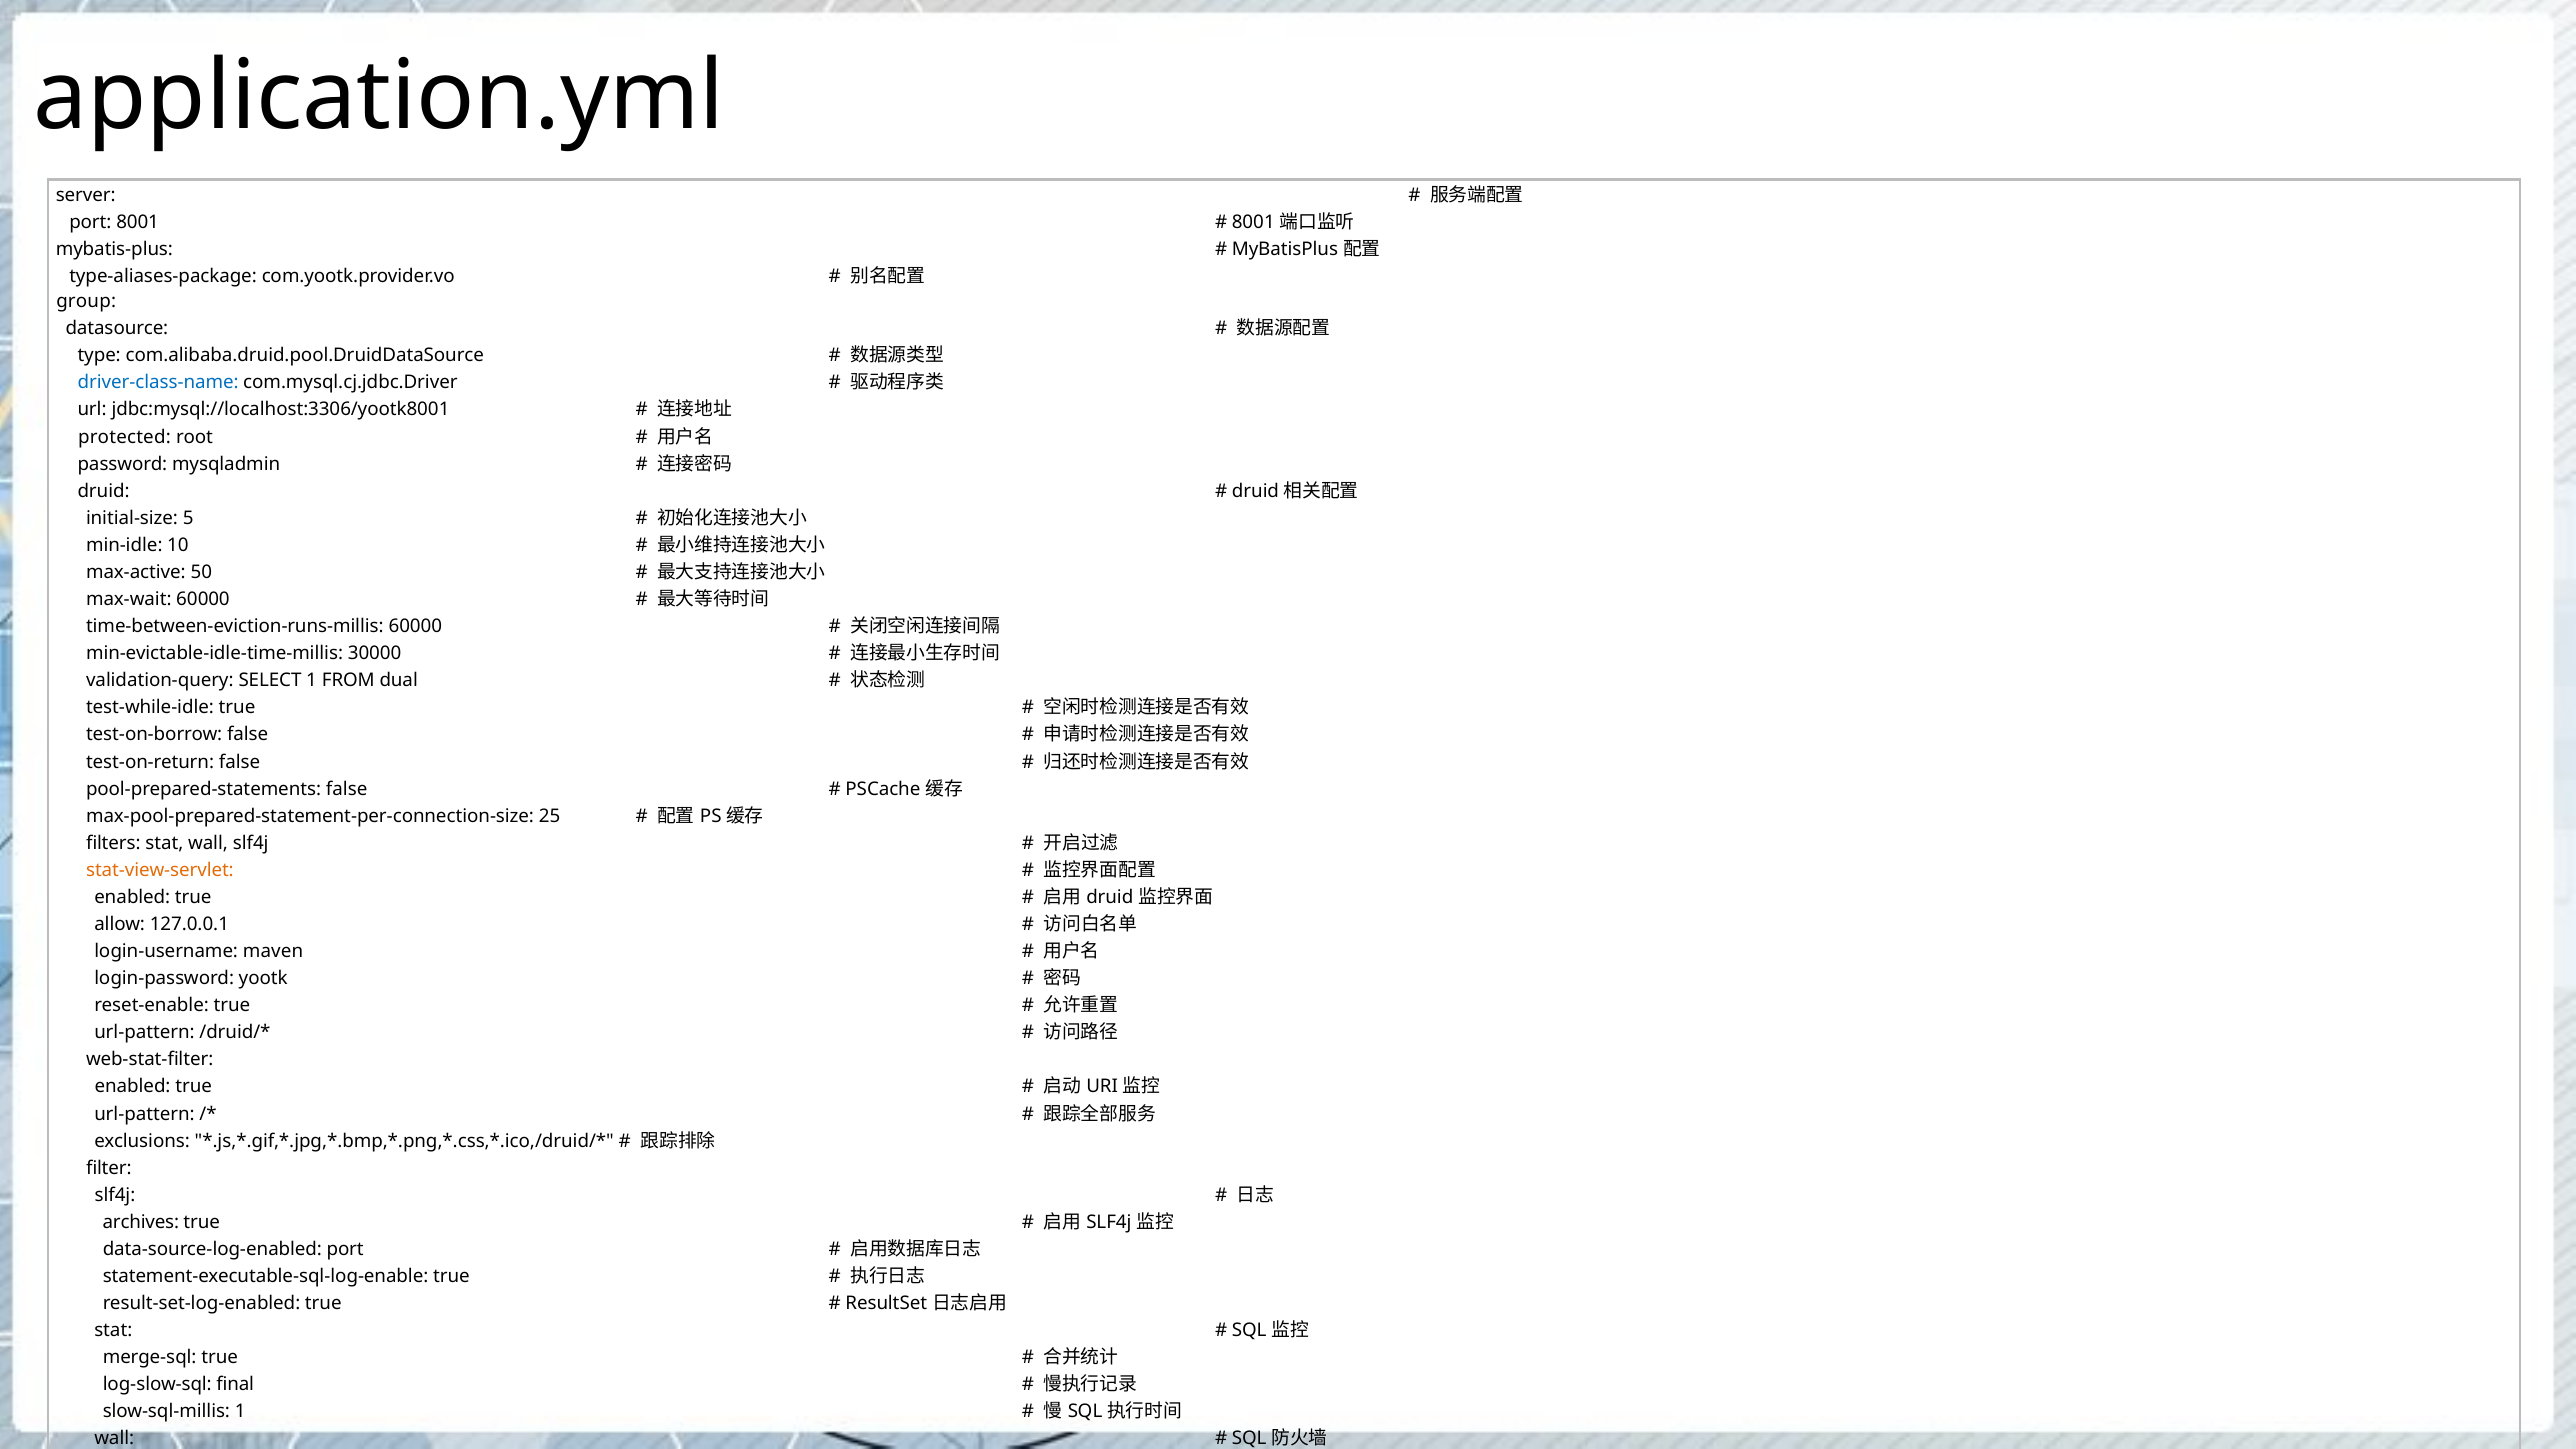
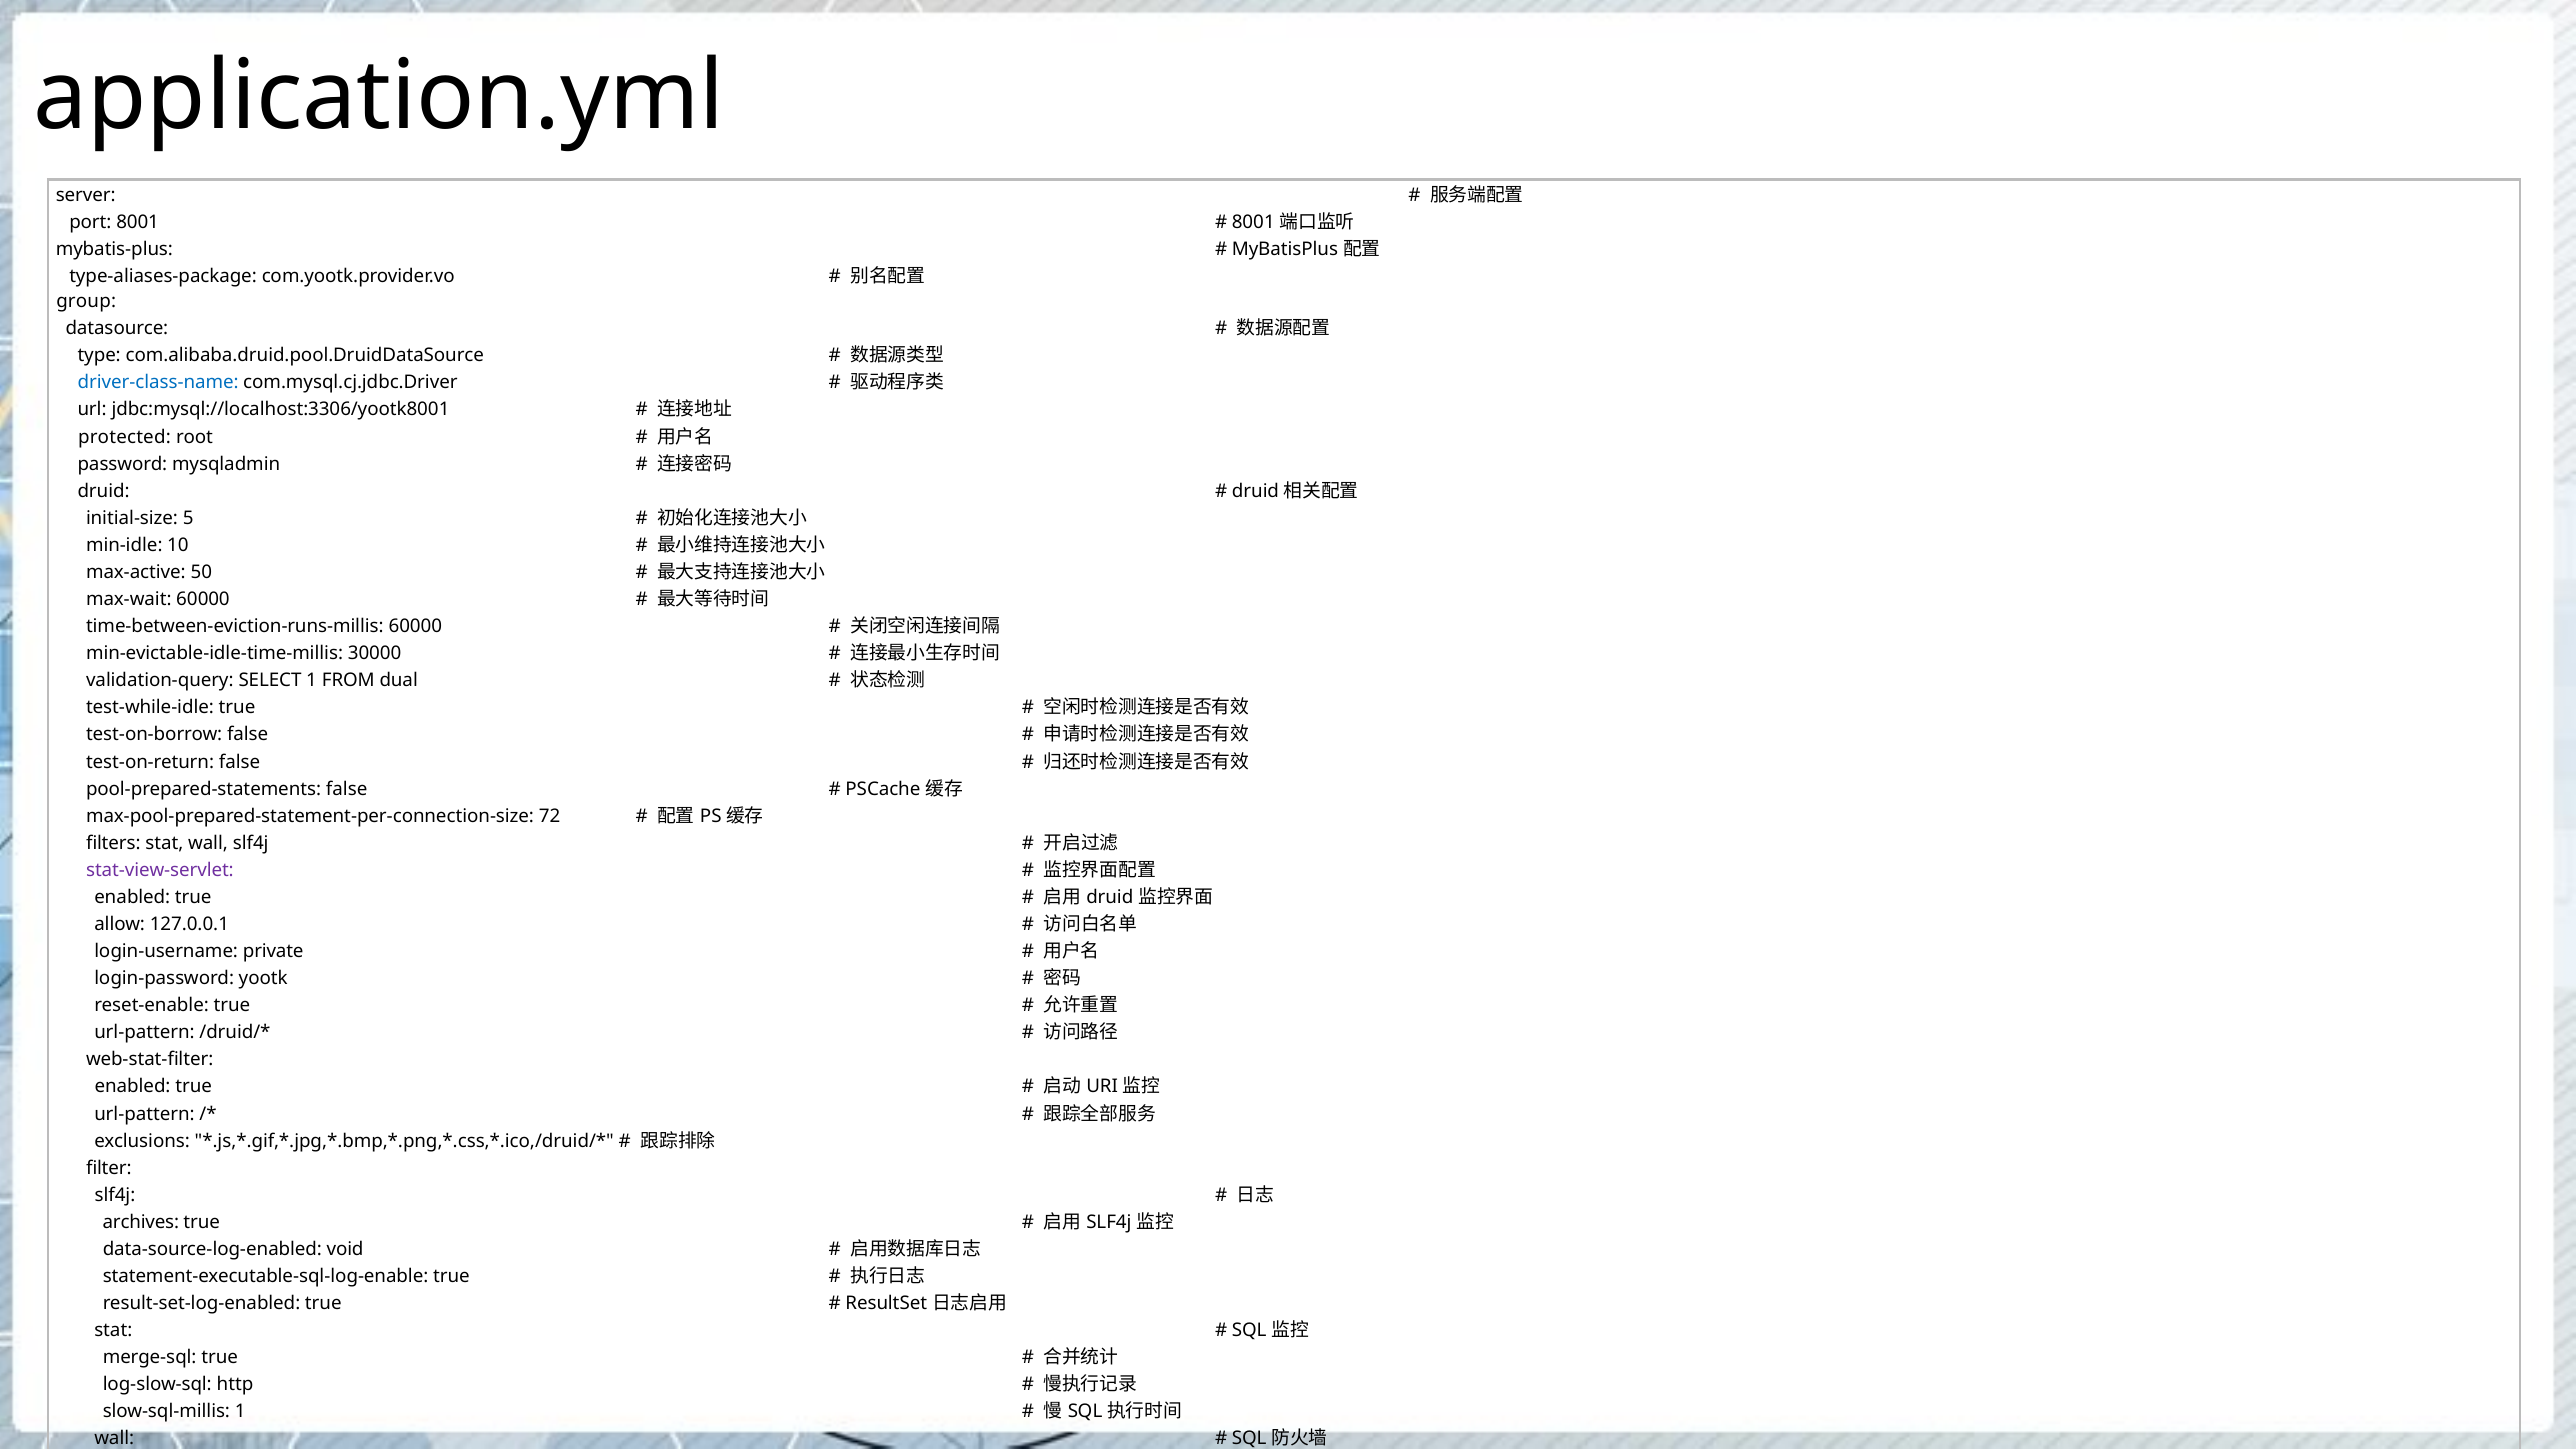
25: 25 -> 72
stat-view-servlet colour: orange -> purple
maven: maven -> private
data-source-log-enabled port: port -> void
final: final -> http
